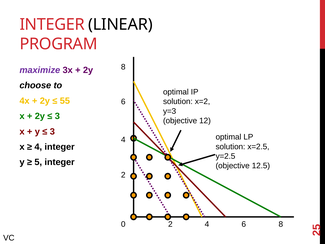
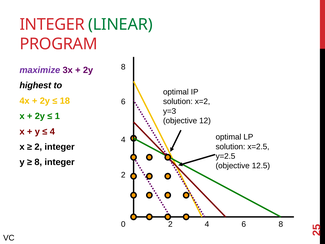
LINEAR colour: black -> green
choose: choose -> highest
55: 55 -> 18
3 at (57, 116): 3 -> 1
3 at (52, 131): 3 -> 4
4 at (38, 147): 4 -> 2
5 at (38, 162): 5 -> 8
